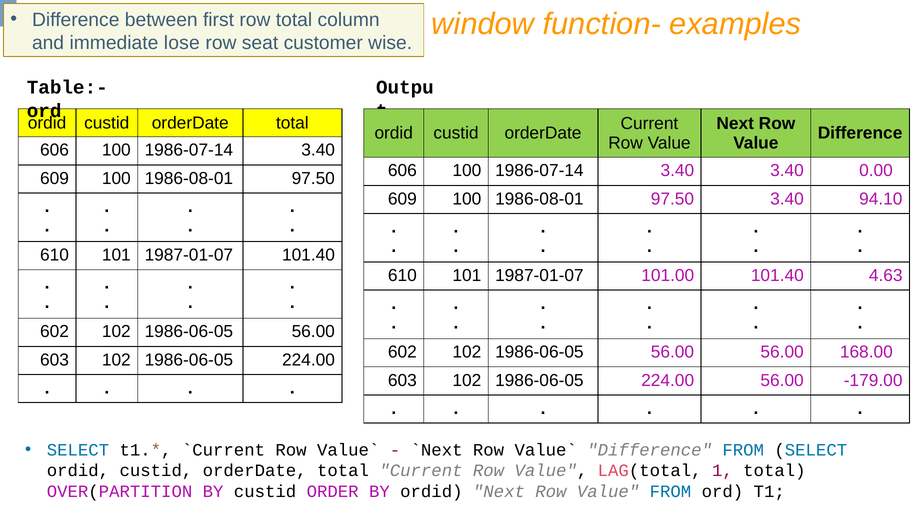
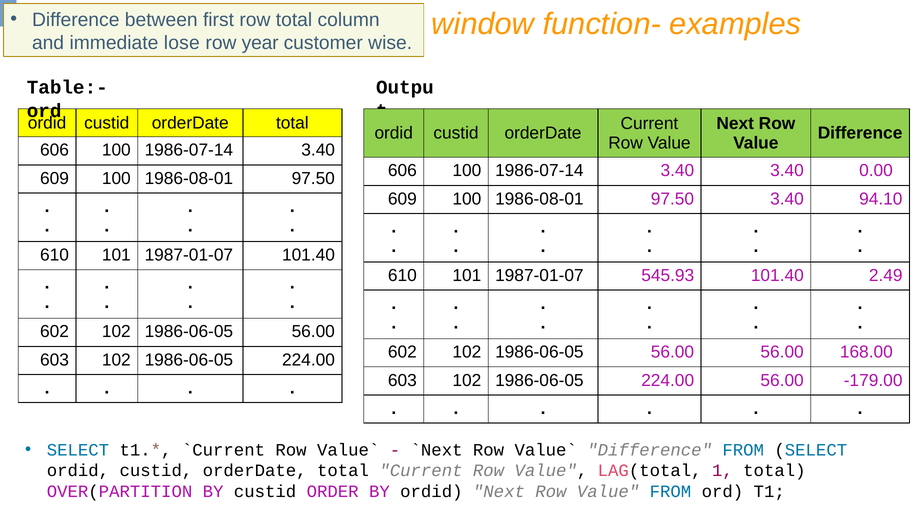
seat: seat -> year
101.00: 101.00 -> 545.93
4.63: 4.63 -> 2.49
